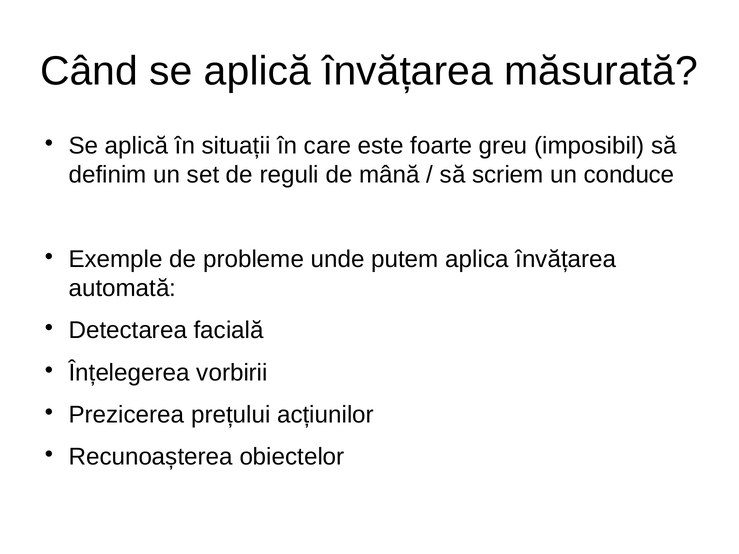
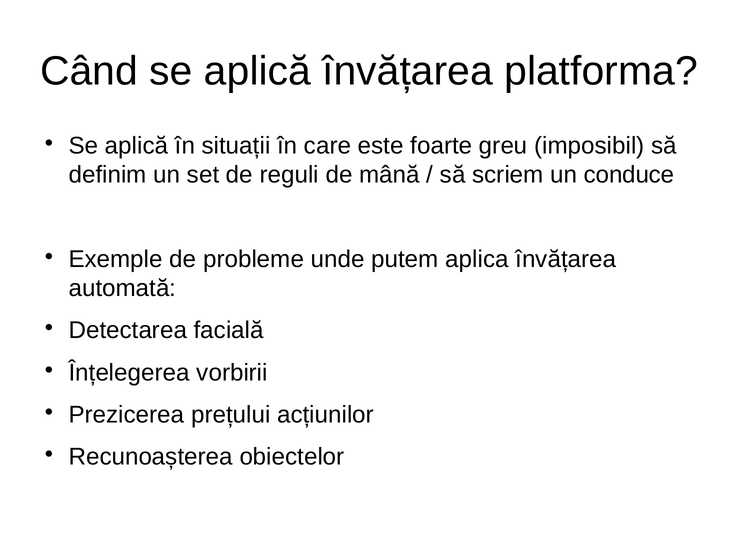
măsurată: măsurată -> platforma
